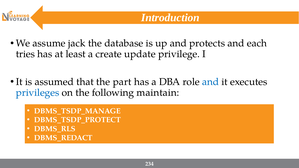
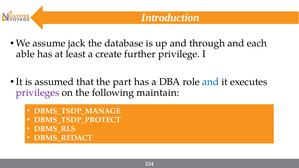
protects: protects -> through
tries: tries -> able
update: update -> further
privileges colour: blue -> purple
